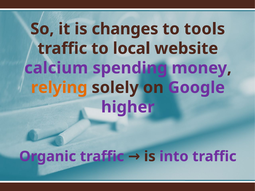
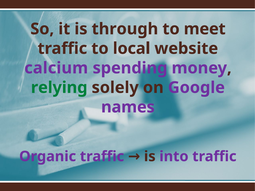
changes: changes -> through
tools: tools -> meet
relying colour: orange -> green
higher: higher -> names
